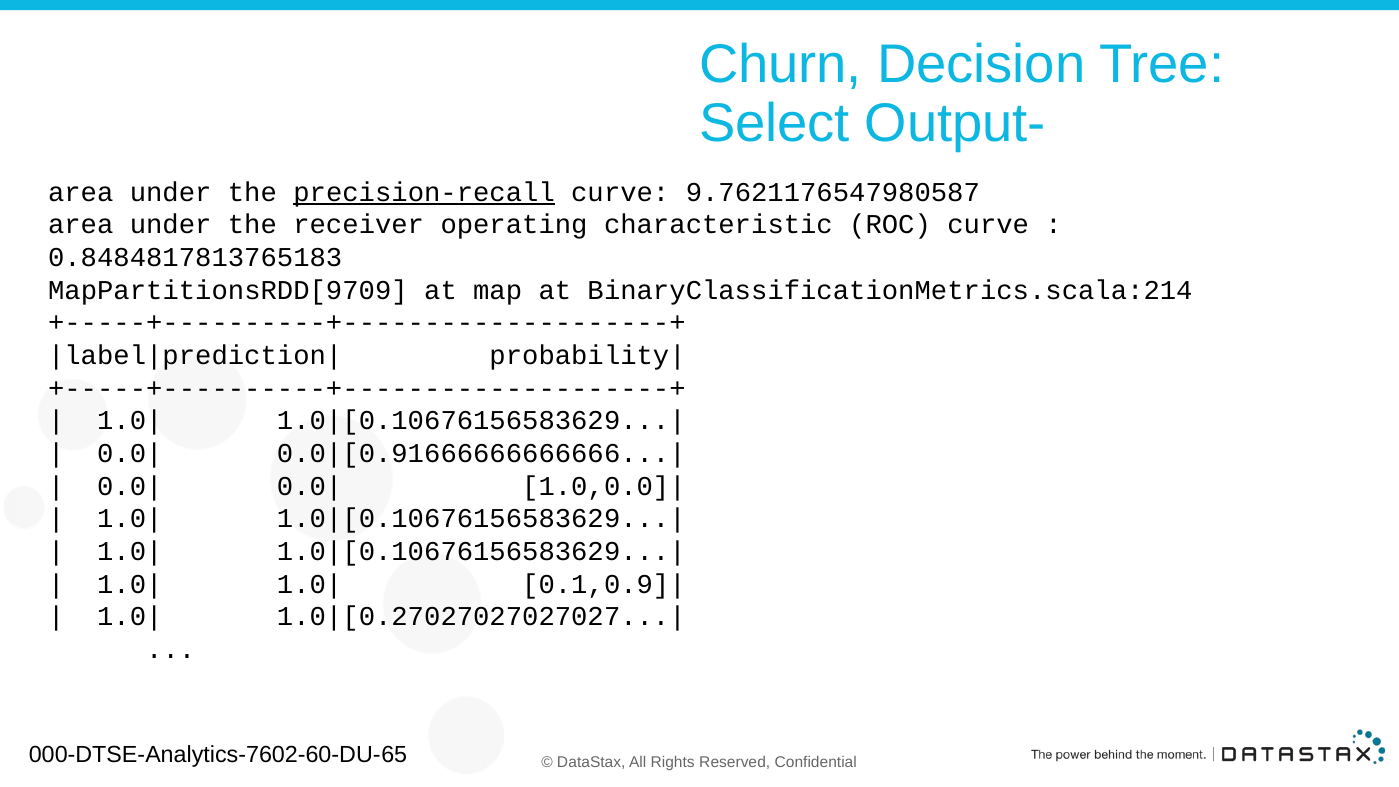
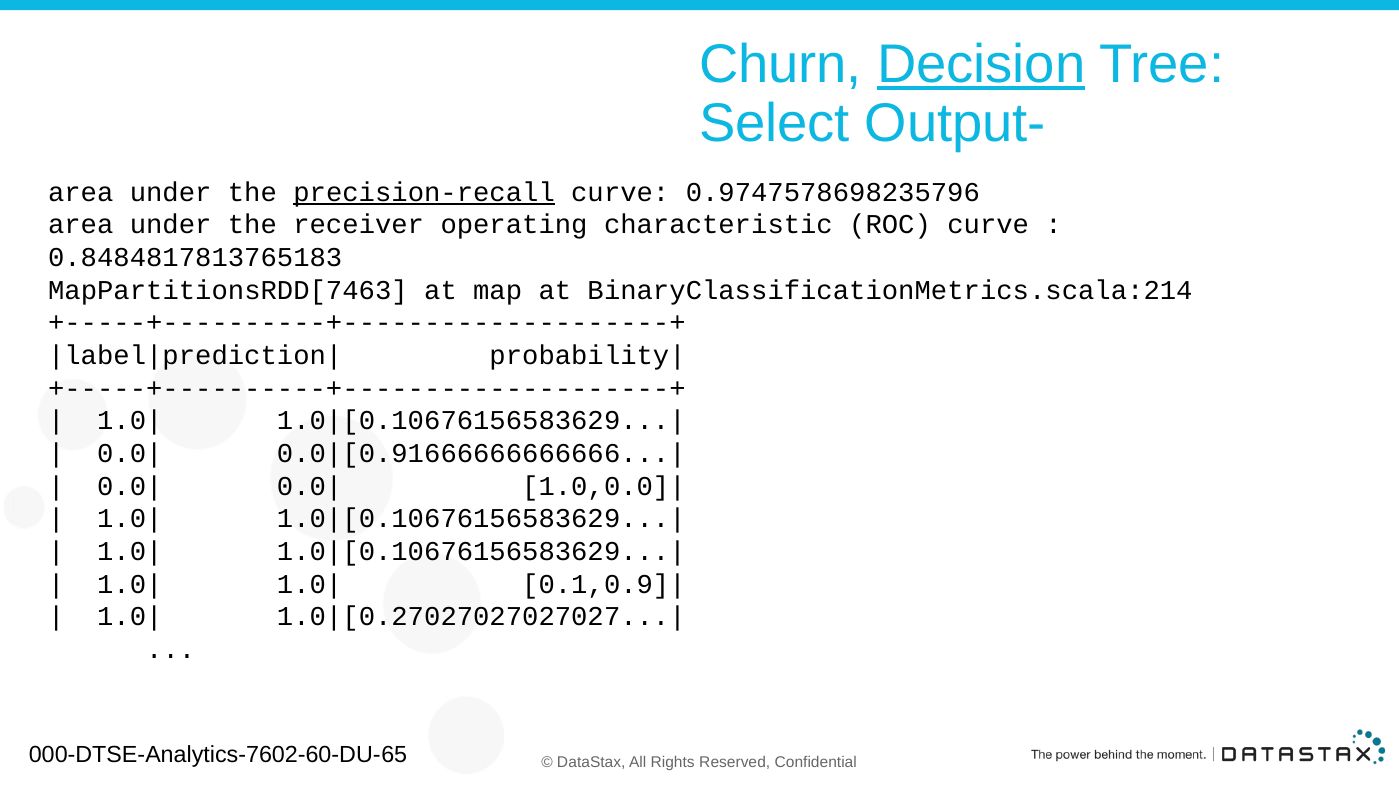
Decision underline: none -> present
9.7621176547980587: 9.7621176547980587 -> 0.9747578698235796
MapPartitionsRDD[9709: MapPartitionsRDD[9709 -> MapPartitionsRDD[7463
